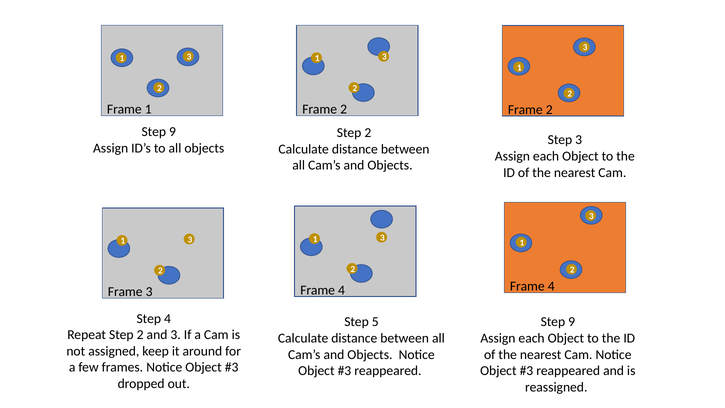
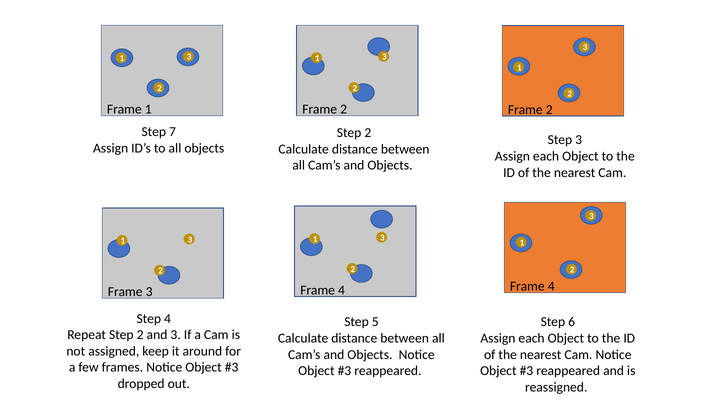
9 at (173, 132): 9 -> 7
9 at (572, 322): 9 -> 6
